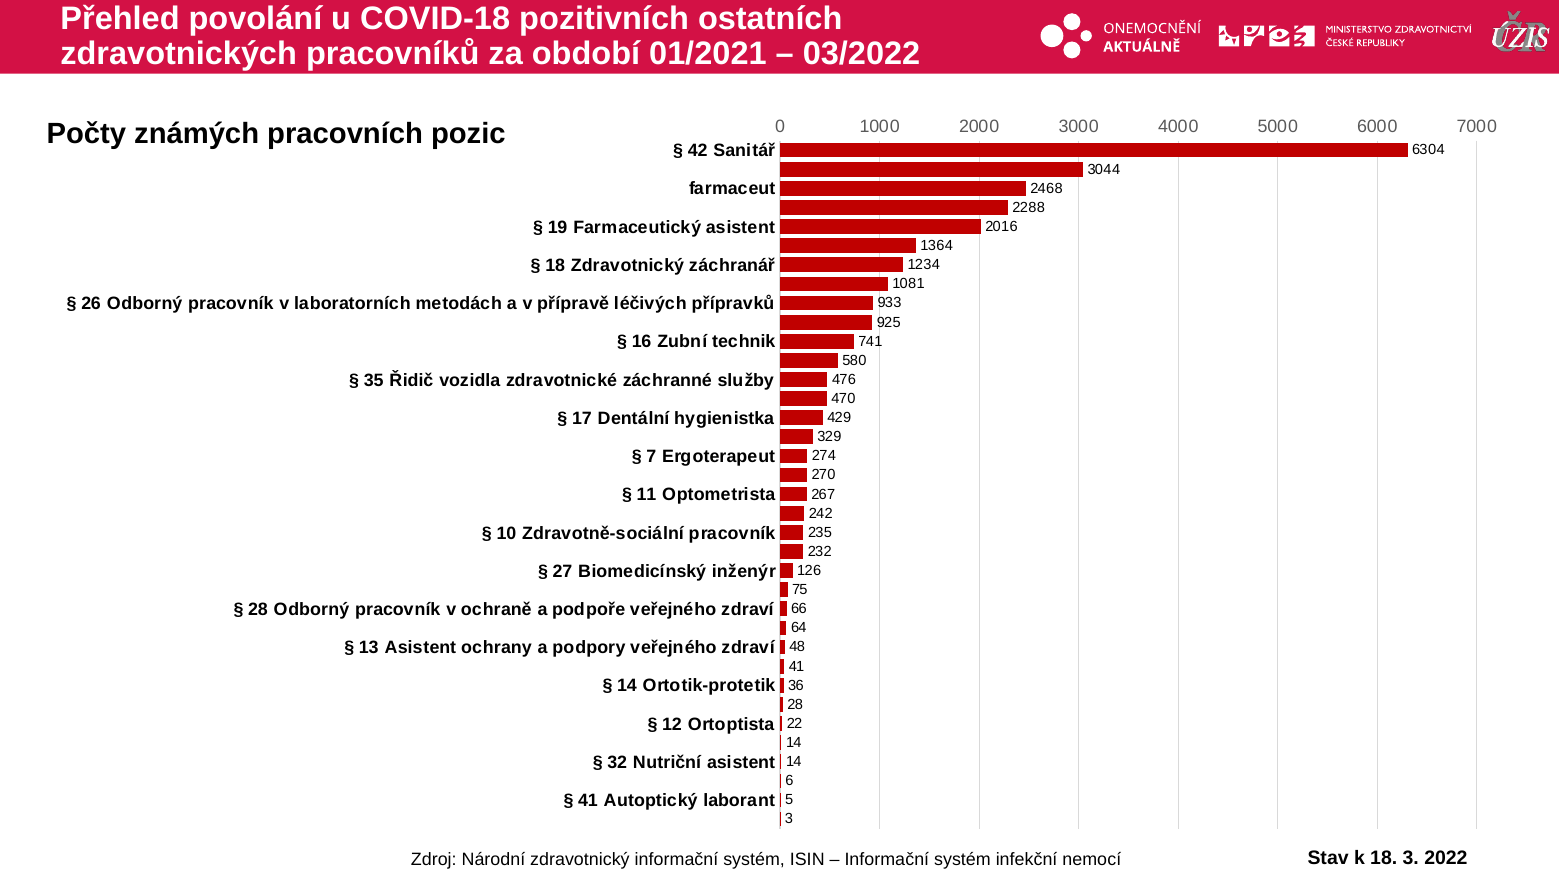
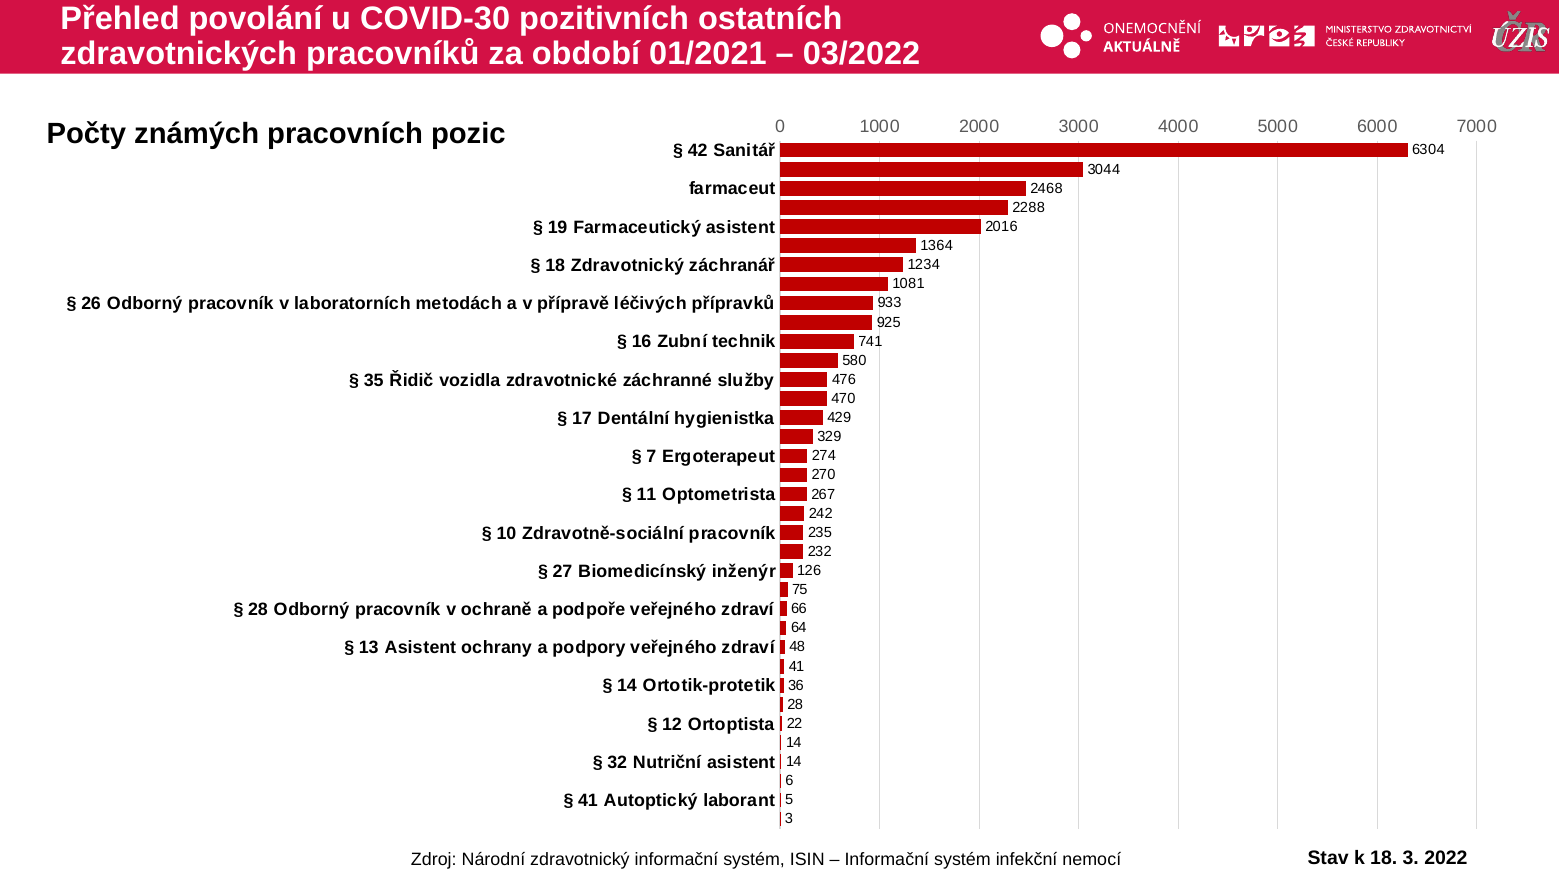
COVID-18: COVID-18 -> COVID-30
